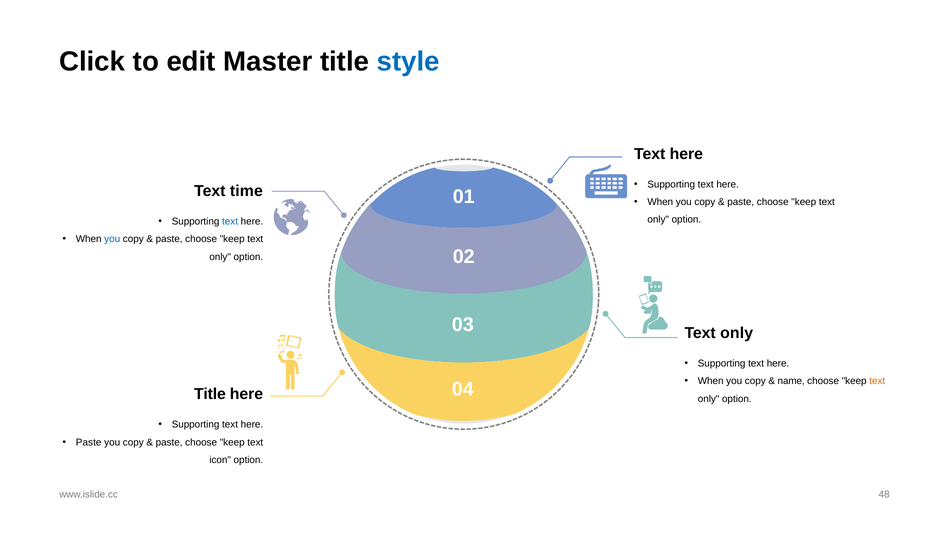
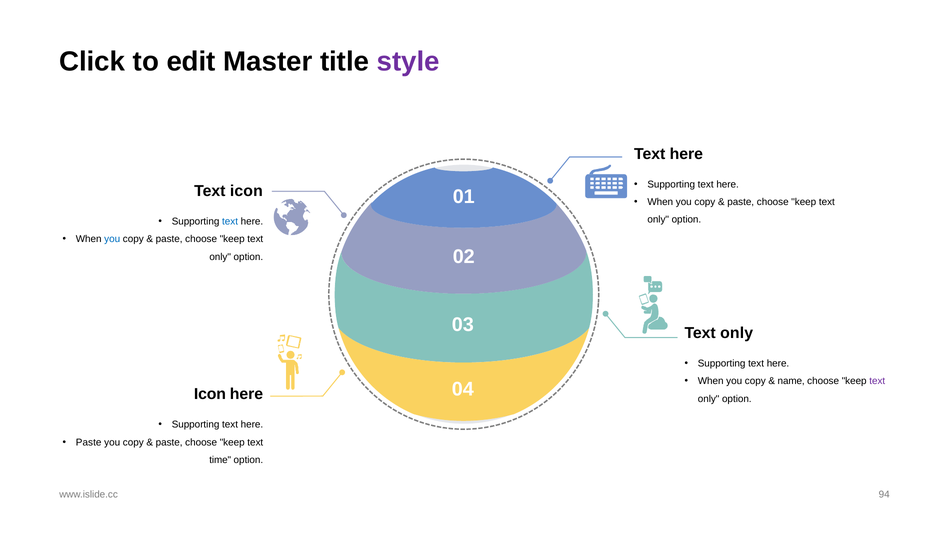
style colour: blue -> purple
Text time: time -> icon
text at (877, 381) colour: orange -> purple
Title at (210, 394): Title -> Icon
icon: icon -> time
48: 48 -> 94
